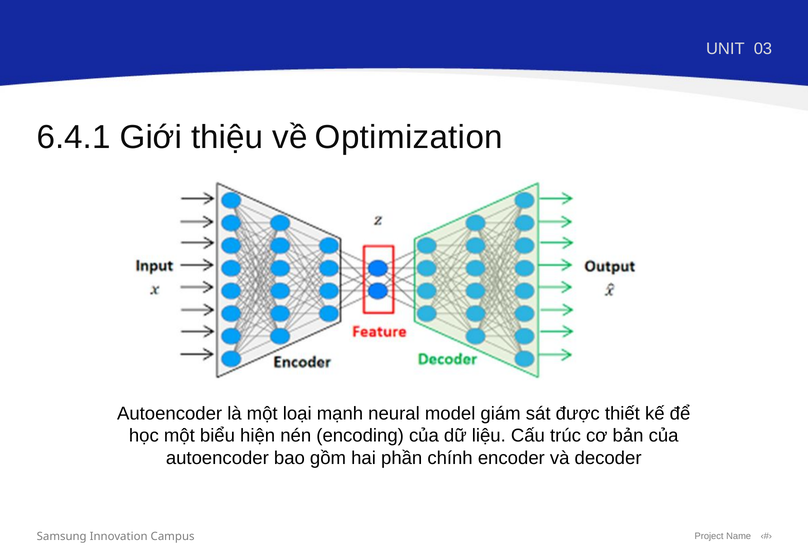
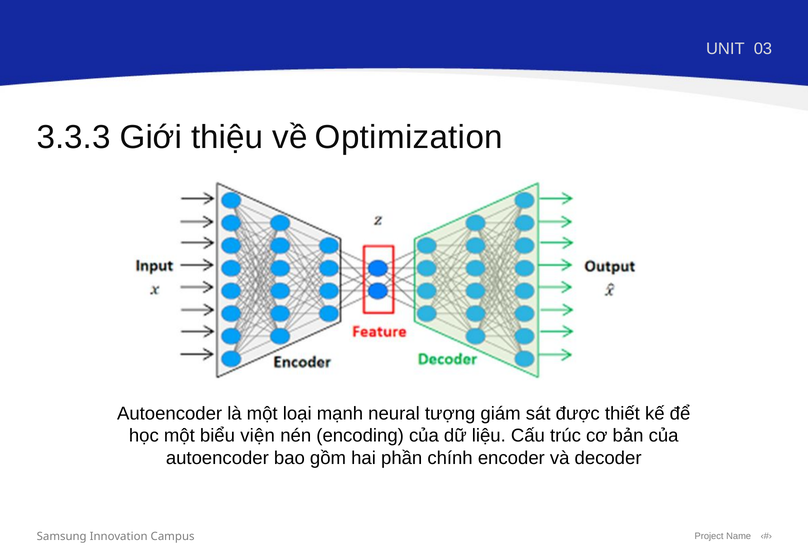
6.4.1: 6.4.1 -> 3.3.3
model: model -> tượng
hiện: hiện -> viện
